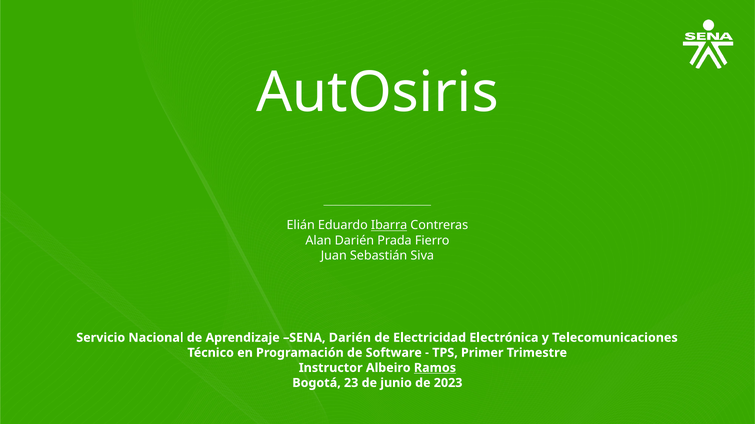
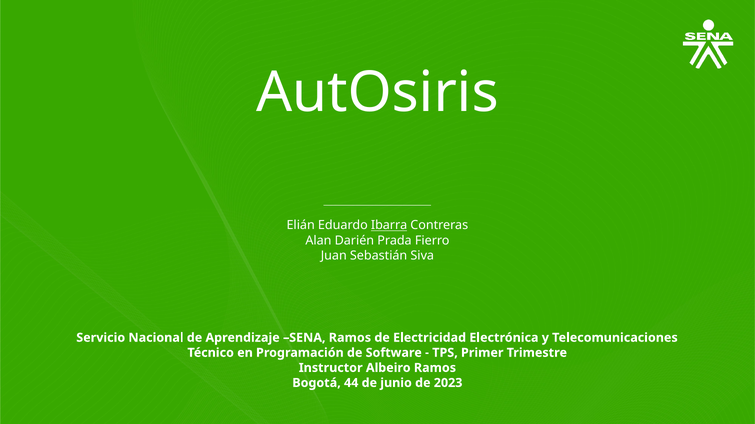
SENA Darién: Darién -> Ramos
Ramos at (435, 368) underline: present -> none
23: 23 -> 44
